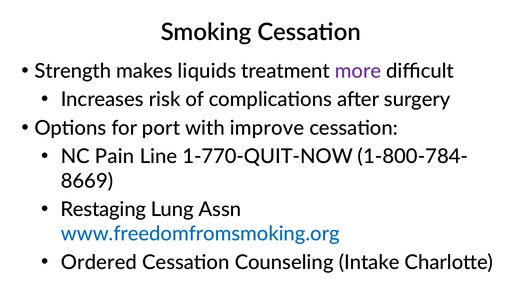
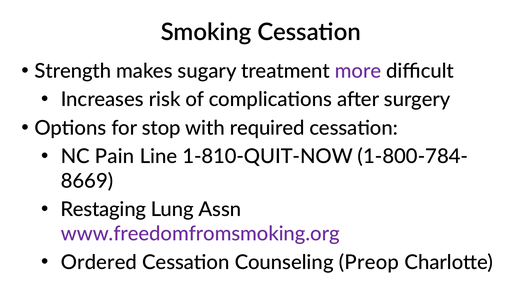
liquids: liquids -> sugary
port: port -> stop
improve: improve -> required
1-770-QUIT-NOW: 1-770-QUIT-NOW -> 1-810-QUIT-NOW
www.freedomfromsmoking.org colour: blue -> purple
Intake: Intake -> Preop
